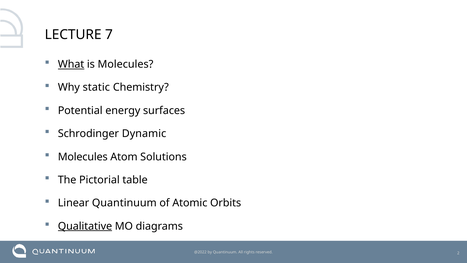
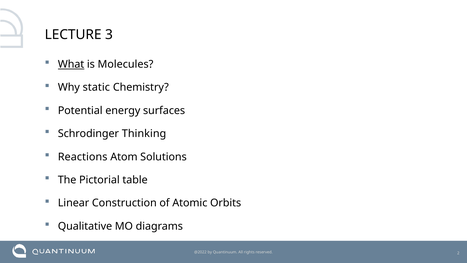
7: 7 -> 3
Dynamic: Dynamic -> Thinking
Molecules at (83, 157): Molecules -> Reactions
Linear Quantinuum: Quantinuum -> Construction
Qualitative underline: present -> none
